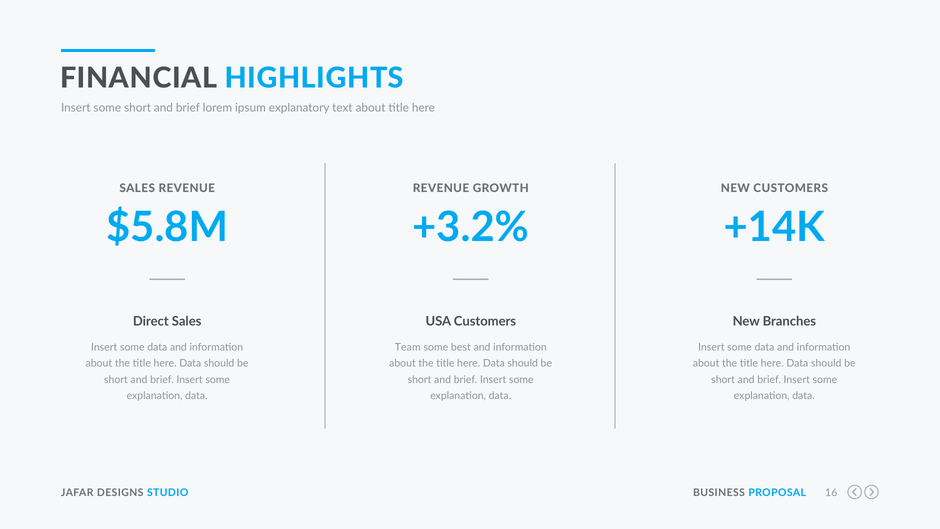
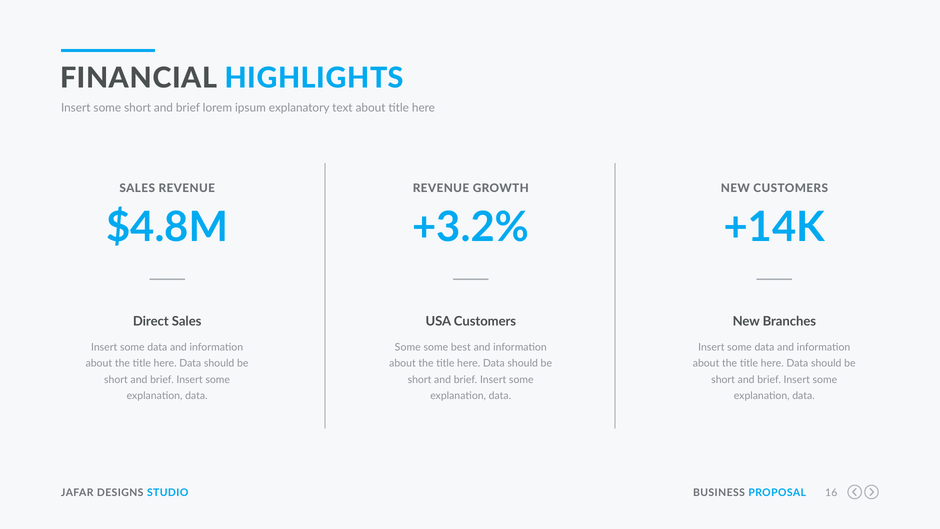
$5.8M: $5.8M -> $4.8M
Team at (408, 347): Team -> Some
